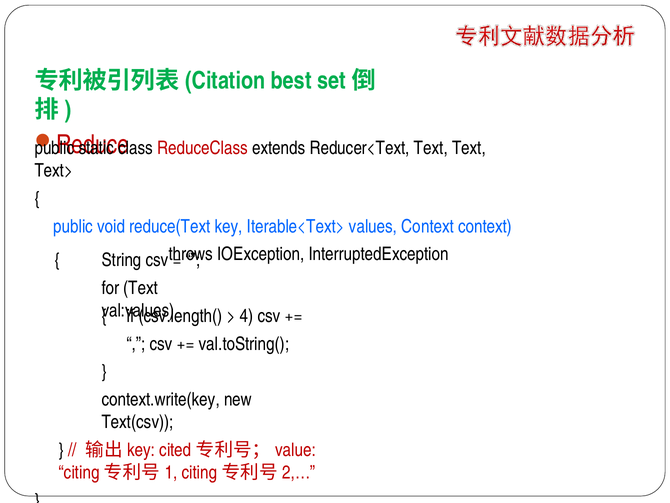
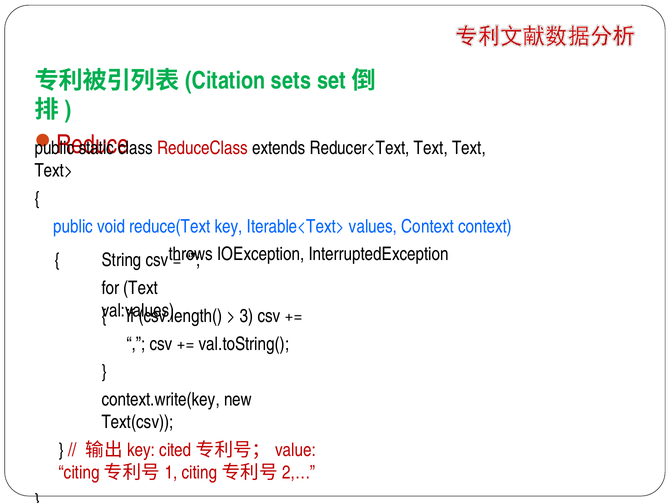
best: best -> sets
4: 4 -> 3
